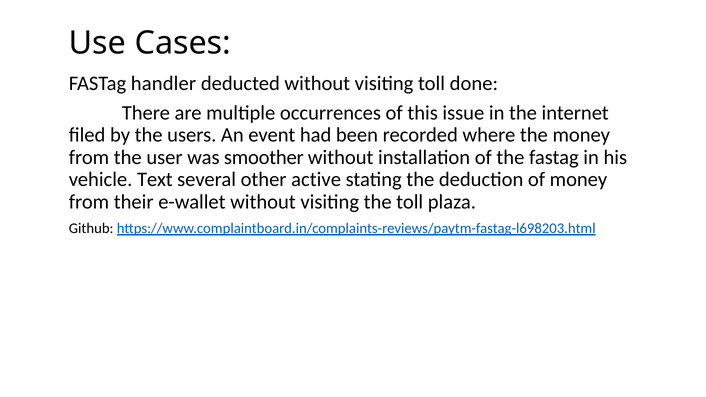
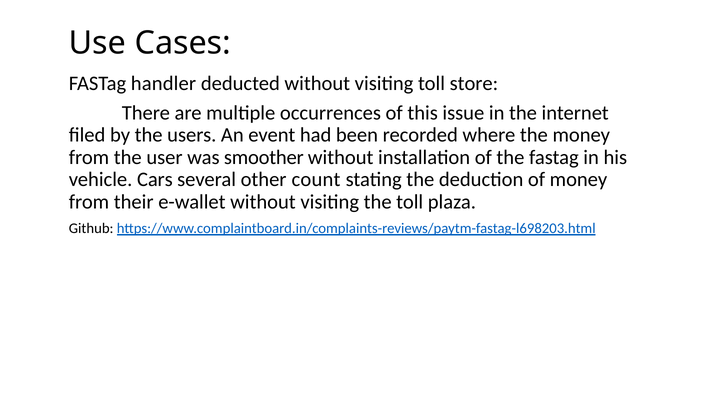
done: done -> store
Text: Text -> Cars
active: active -> count
